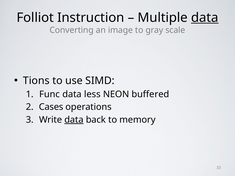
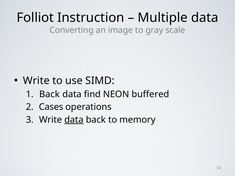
data at (205, 18) underline: present -> none
Tions at (36, 81): Tions -> Write
Func at (50, 94): Func -> Back
less: less -> find
